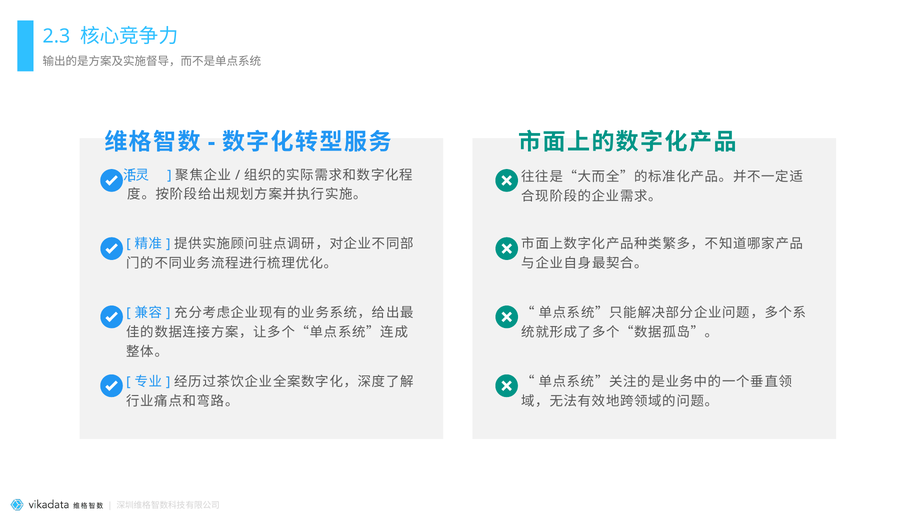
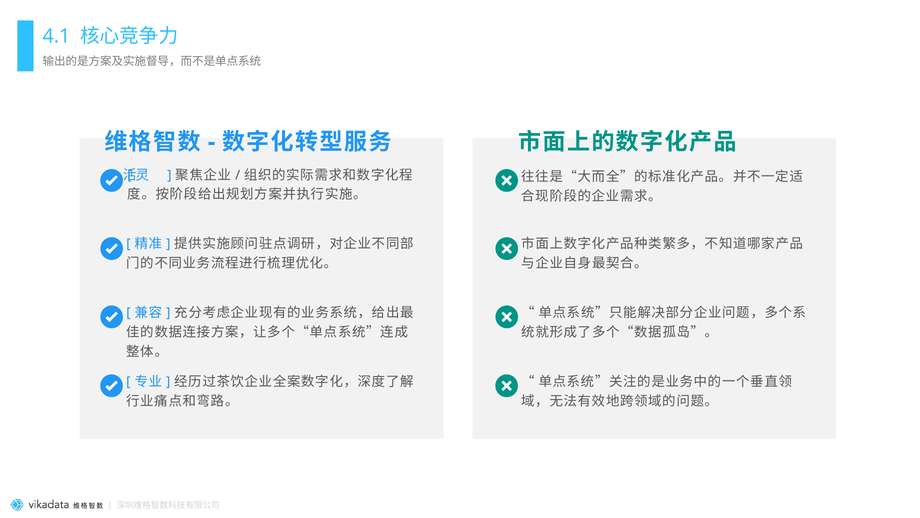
2.3: 2.3 -> 4.1
